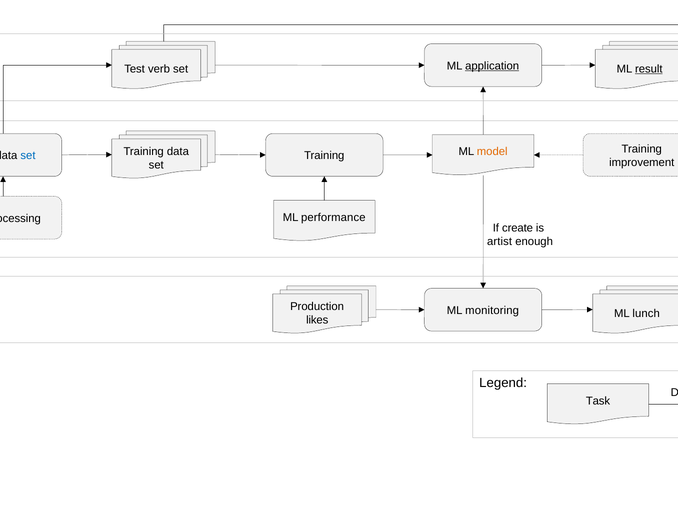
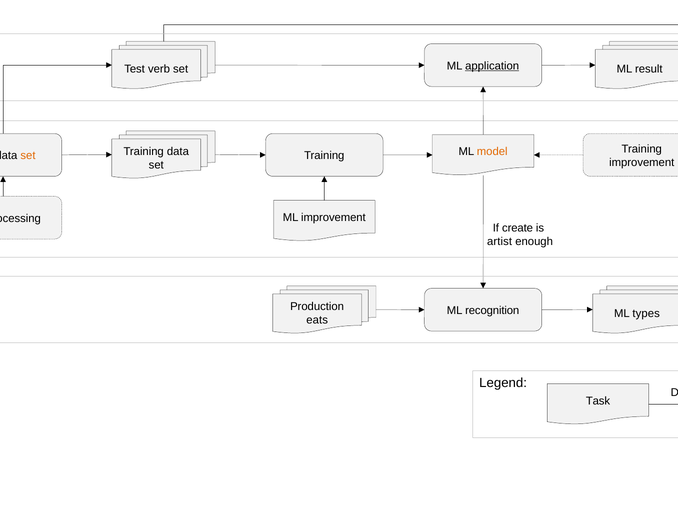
result underline: present -> none
set at (28, 156) colour: blue -> orange
ML performance: performance -> improvement
monitoring: monitoring -> recognition
lunch: lunch -> types
likes: likes -> eats
